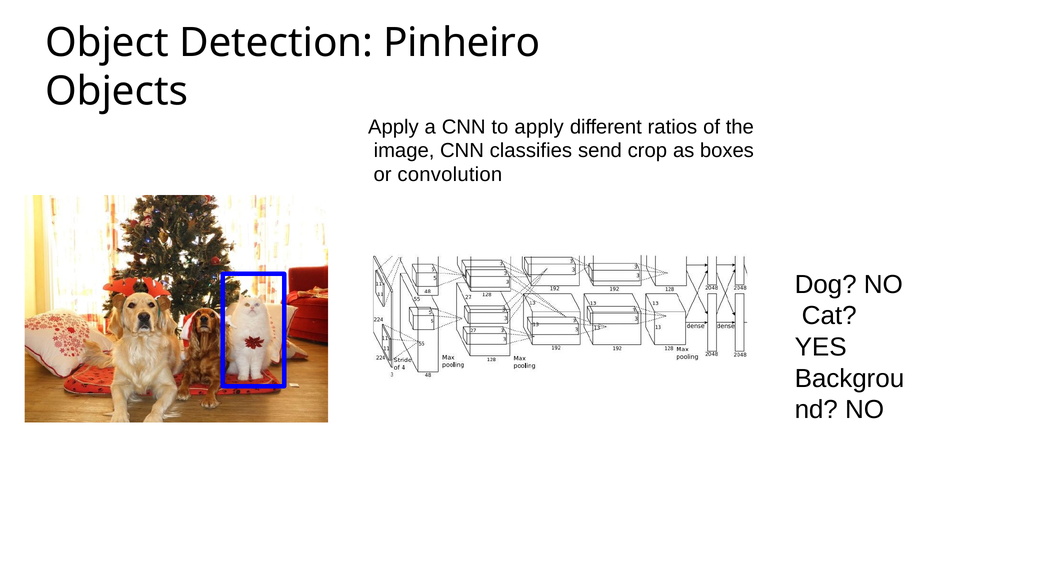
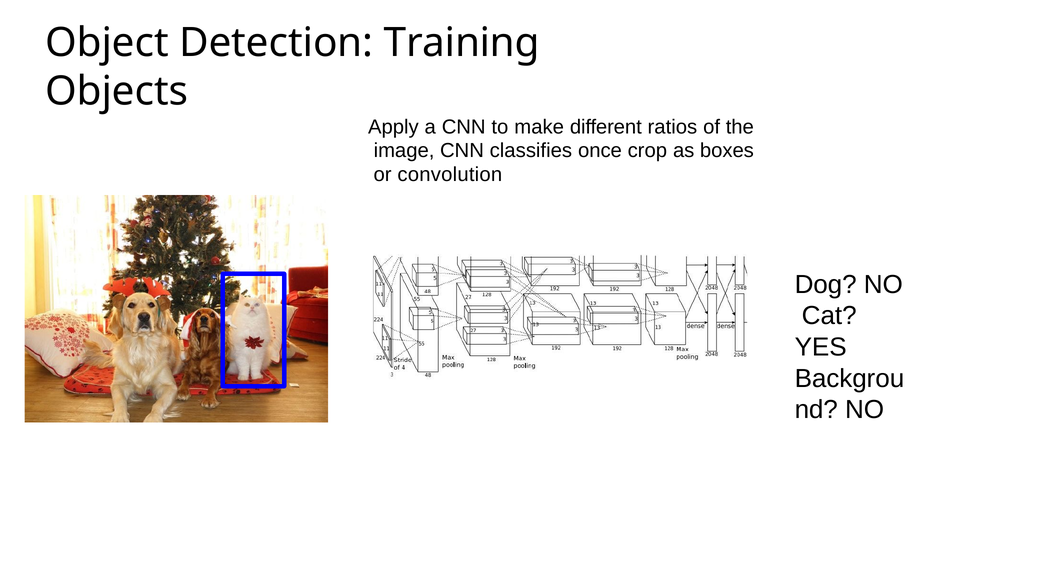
Pinheiro: Pinheiro -> Training
to apply: apply -> make
send: send -> once
